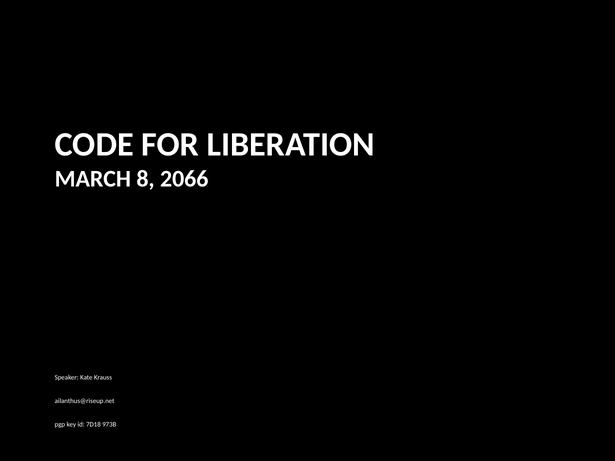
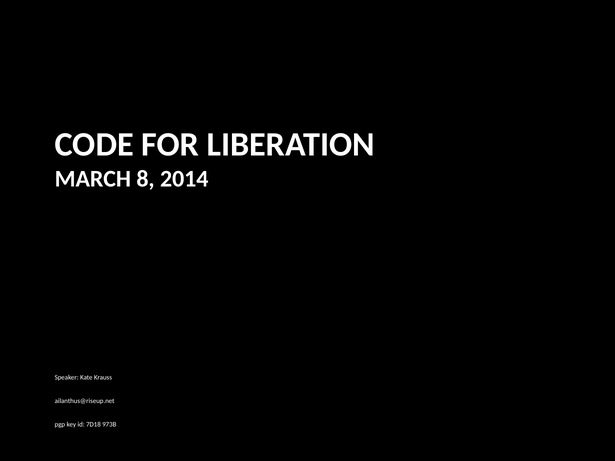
2066: 2066 -> 2014
